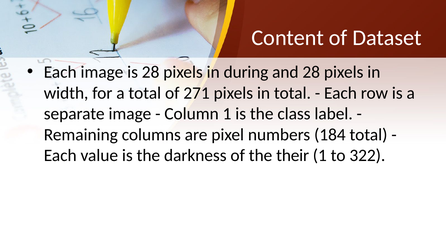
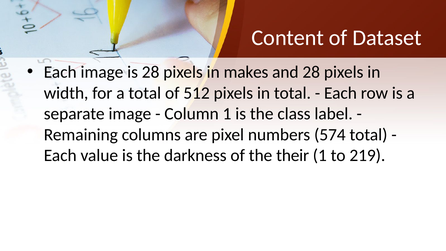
during: during -> makes
271: 271 -> 512
184: 184 -> 574
322: 322 -> 219
